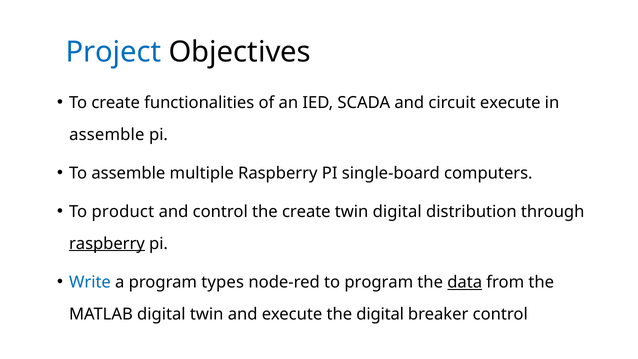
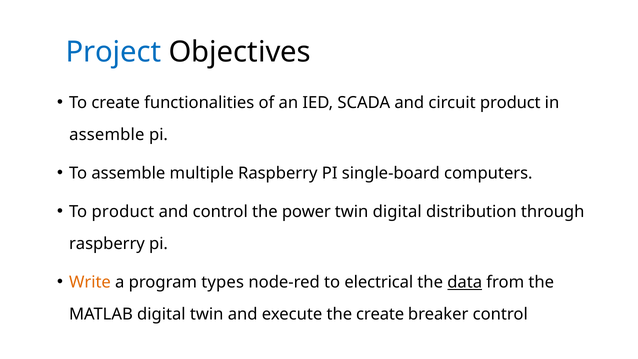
circuit execute: execute -> product
the create: create -> power
raspberry at (107, 244) underline: present -> none
Write colour: blue -> orange
to program: program -> electrical
the digital: digital -> create
